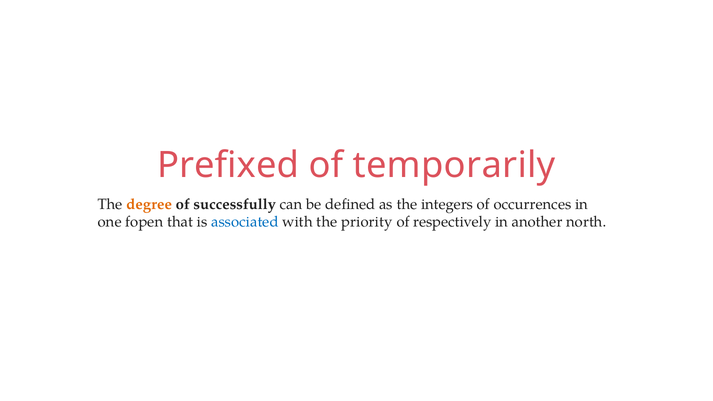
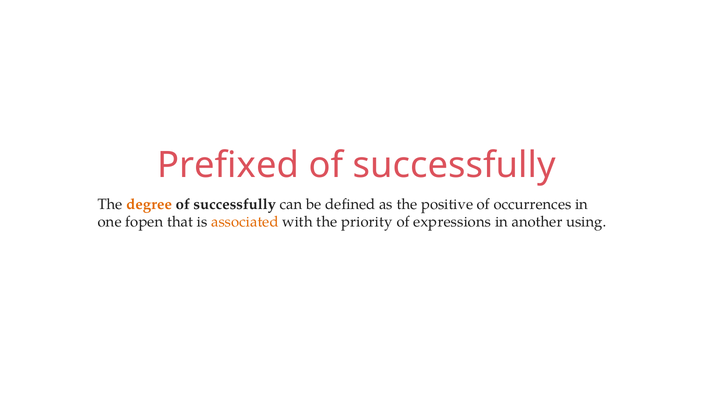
temporarily at (454, 165): temporarily -> successfully
integers: integers -> positive
associated colour: blue -> orange
respectively: respectively -> expressions
north: north -> using
